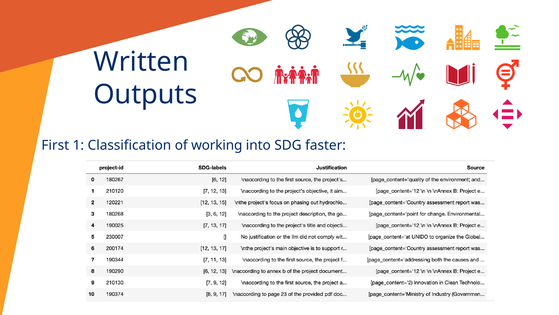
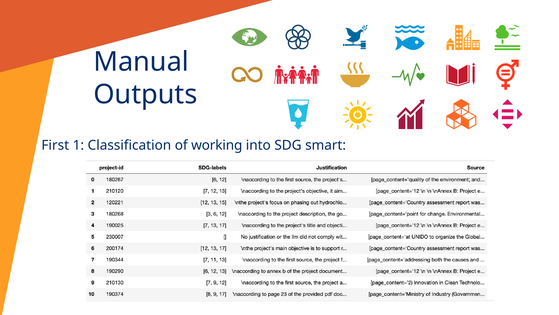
Written: Written -> Manual
faster: faster -> smart
